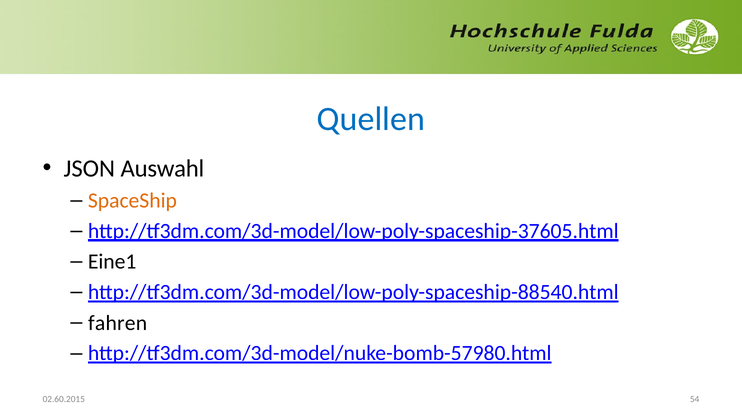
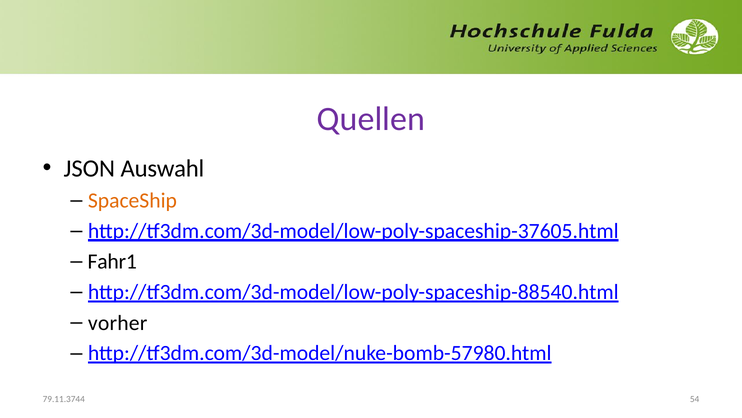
Quellen colour: blue -> purple
Eine1: Eine1 -> Fahr1
fahren: fahren -> vorher
02.60.2015: 02.60.2015 -> 79.11.3744
